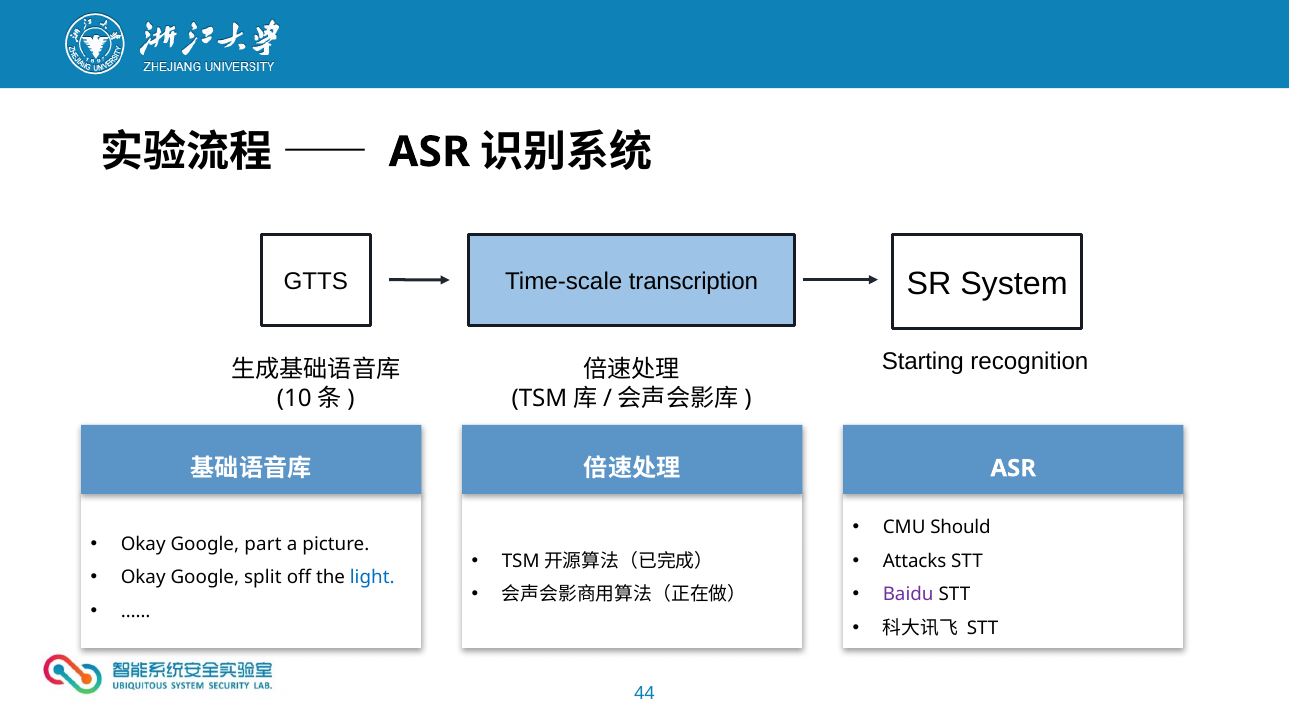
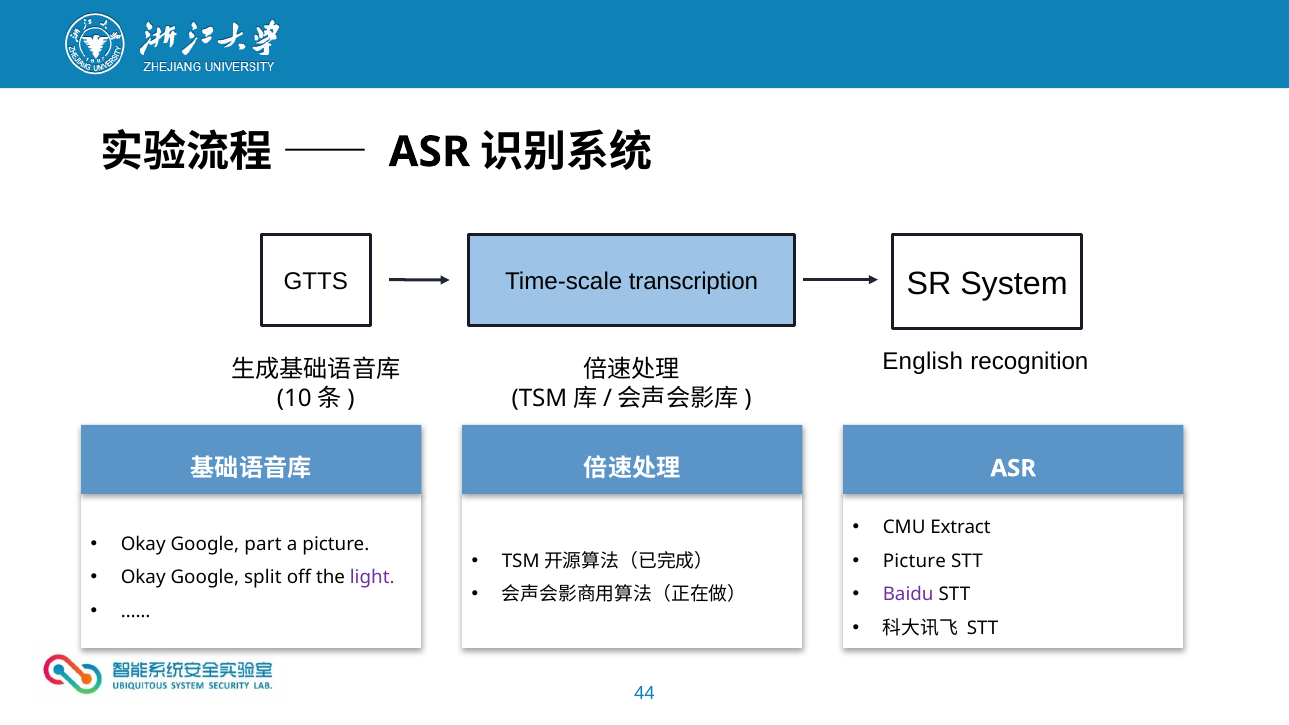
Starting: Starting -> English
Should: Should -> Extract
Attacks at (915, 561): Attacks -> Picture
light colour: blue -> purple
